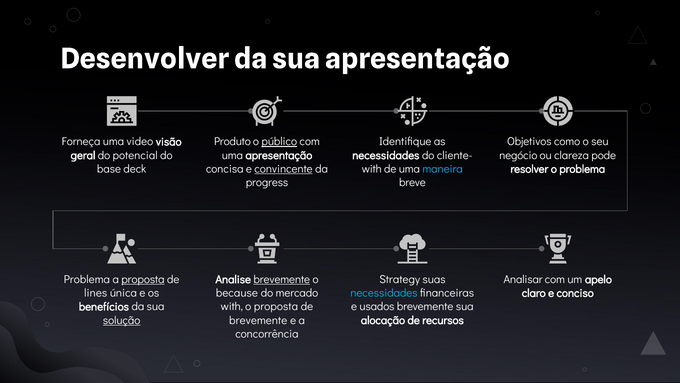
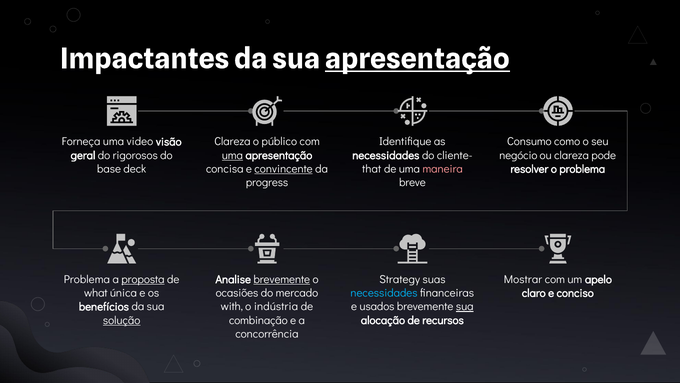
Desenvolver: Desenvolver -> Impactantes
apresentação at (417, 59) underline: none -> present
Produto at (232, 142): Produto -> Clareza
público underline: present -> none
Objetivos: Objetivos -> Consumo
potencial: potencial -> rigorosos
uma at (232, 155) underline: none -> present
with at (372, 169): with -> that
maneira colour: light blue -> pink
Analisar: Analisar -> Mostrar
lines: lines -> what
because: because -> ocasiões
o proposta: proposta -> indústria
sua at (465, 306) underline: none -> present
brevemente at (258, 320): brevemente -> combinação
